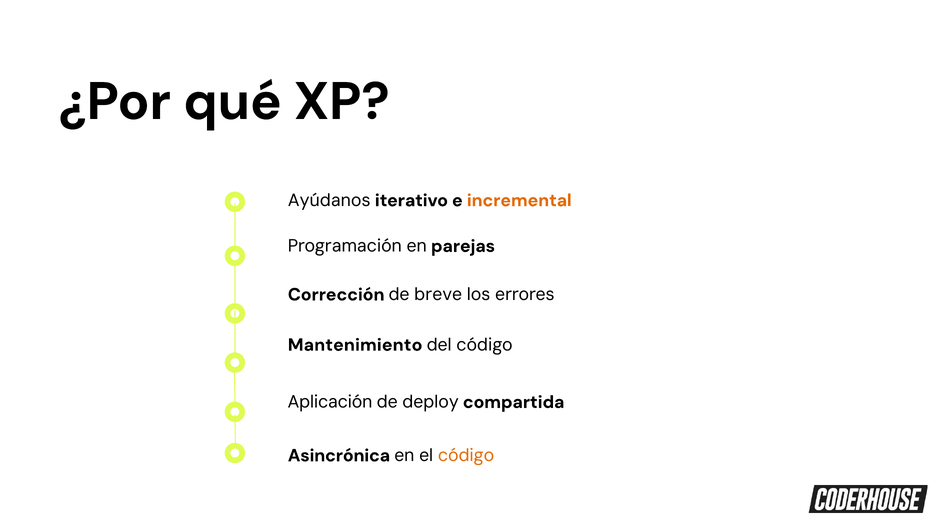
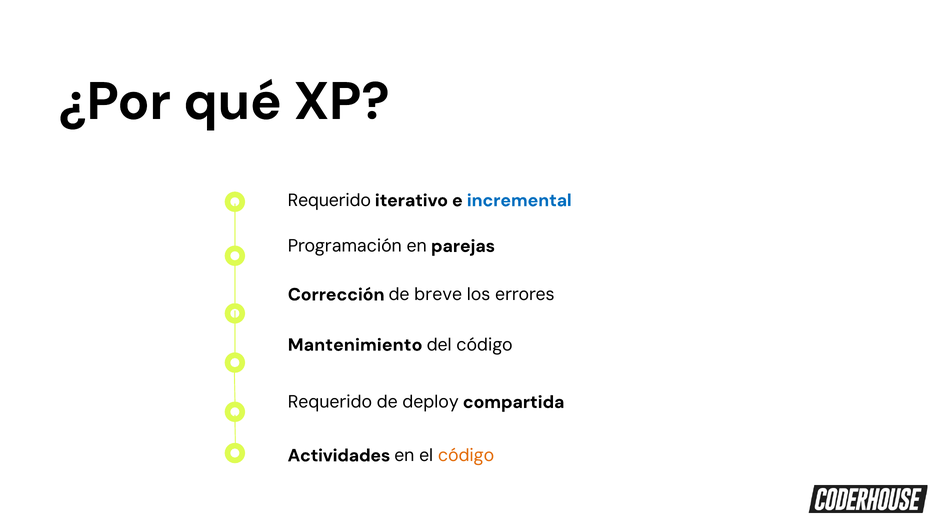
Ayúdanos at (329, 200): Ayúdanos -> Requerido
incremental colour: orange -> blue
Aplicación at (330, 402): Aplicación -> Requerido
Asincrónica: Asincrónica -> Actividades
